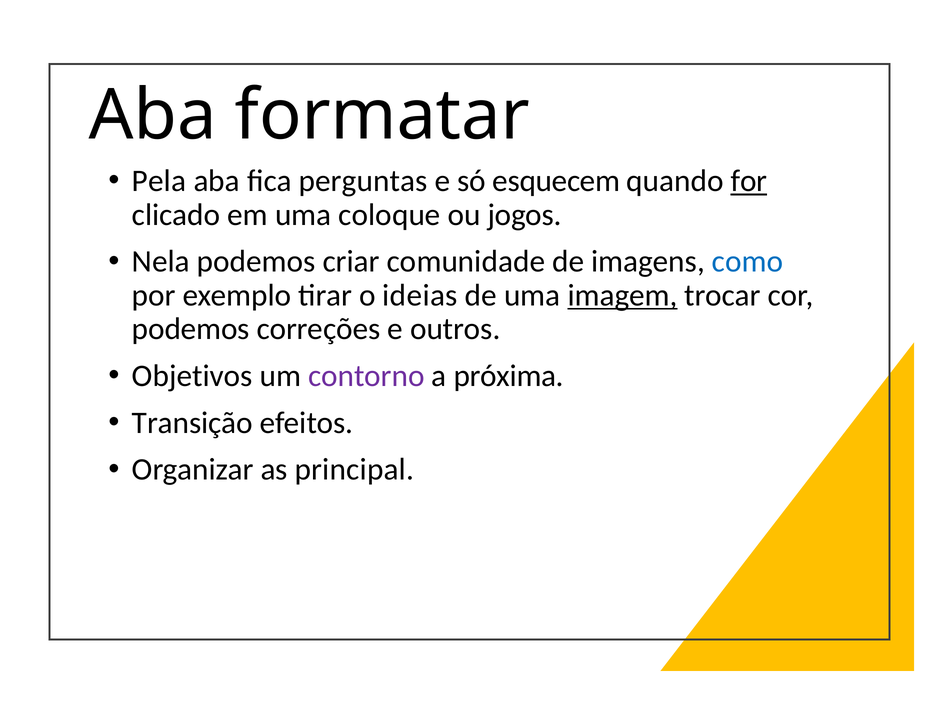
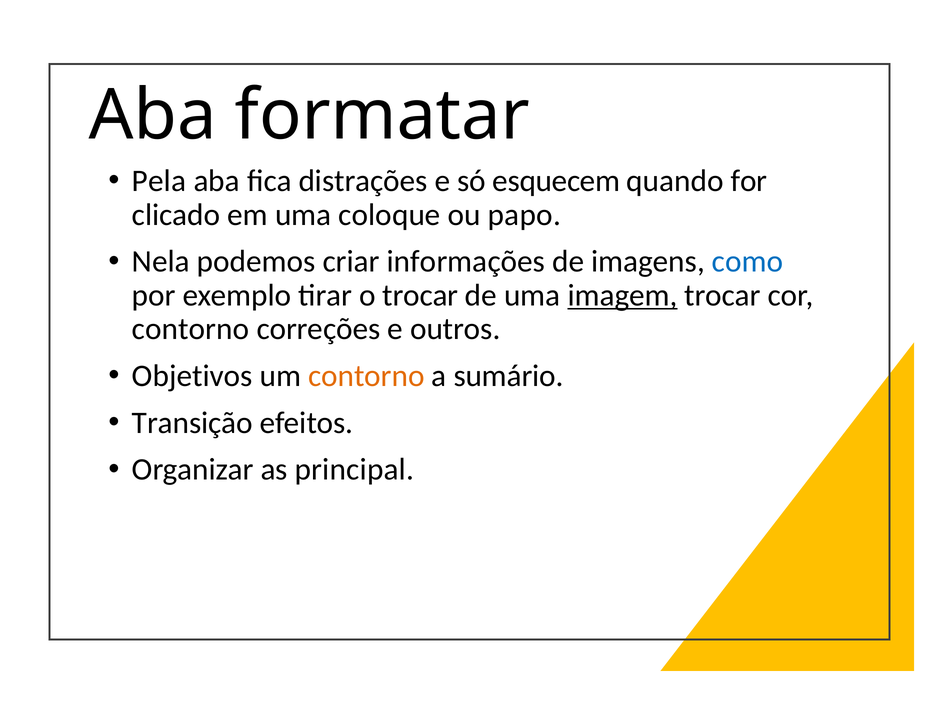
perguntas: perguntas -> distrações
for underline: present -> none
jogos: jogos -> papo
comunidade: comunidade -> informações
o ideias: ideias -> trocar
podemos at (191, 329): podemos -> contorno
contorno at (366, 376) colour: purple -> orange
próxima: próxima -> sumário
